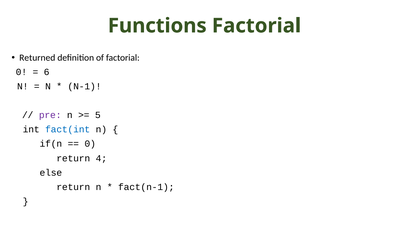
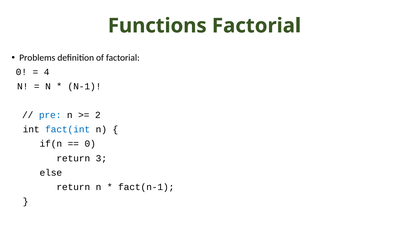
Returned: Returned -> Problems
6: 6 -> 4
pre colour: purple -> blue
5: 5 -> 2
4: 4 -> 3
